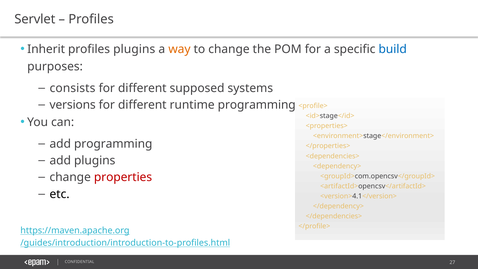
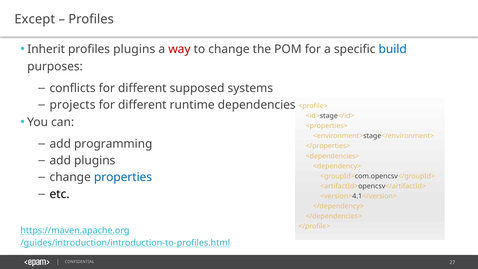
Servlet: Servlet -> Except
way colour: orange -> red
consists: consists -> conflicts
versions: versions -> projects
runtime programming: programming -> dependencies
properties colour: red -> blue
